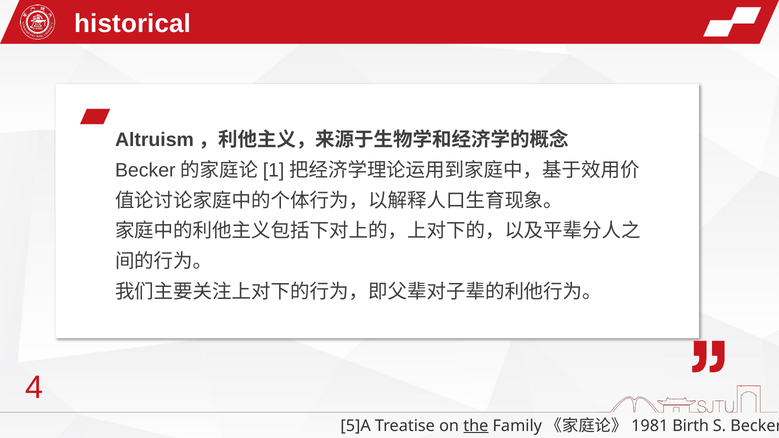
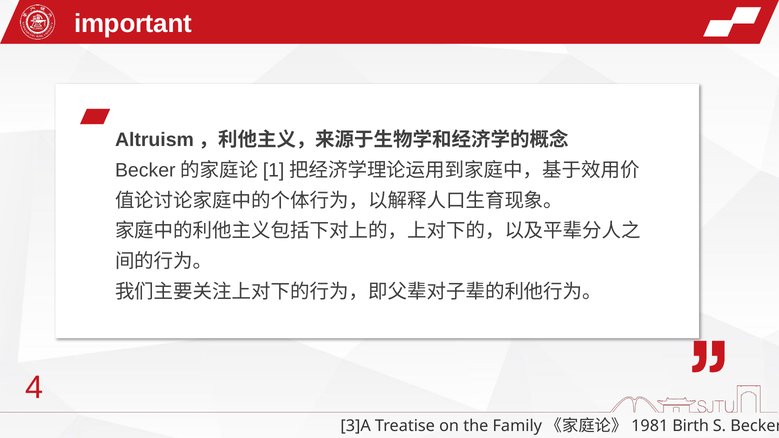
historical: historical -> important
5]A: 5]A -> 3]A
the underline: present -> none
